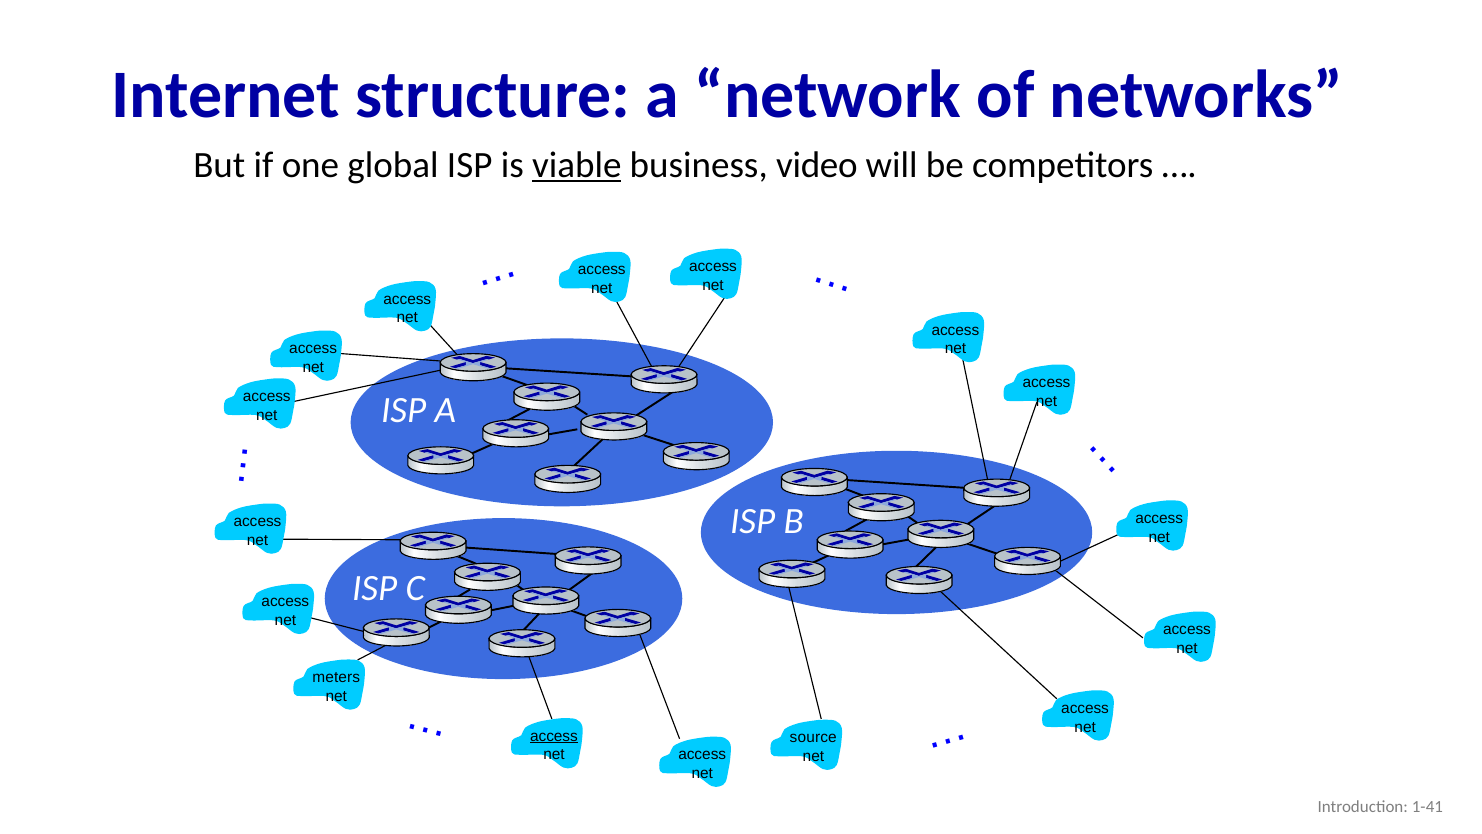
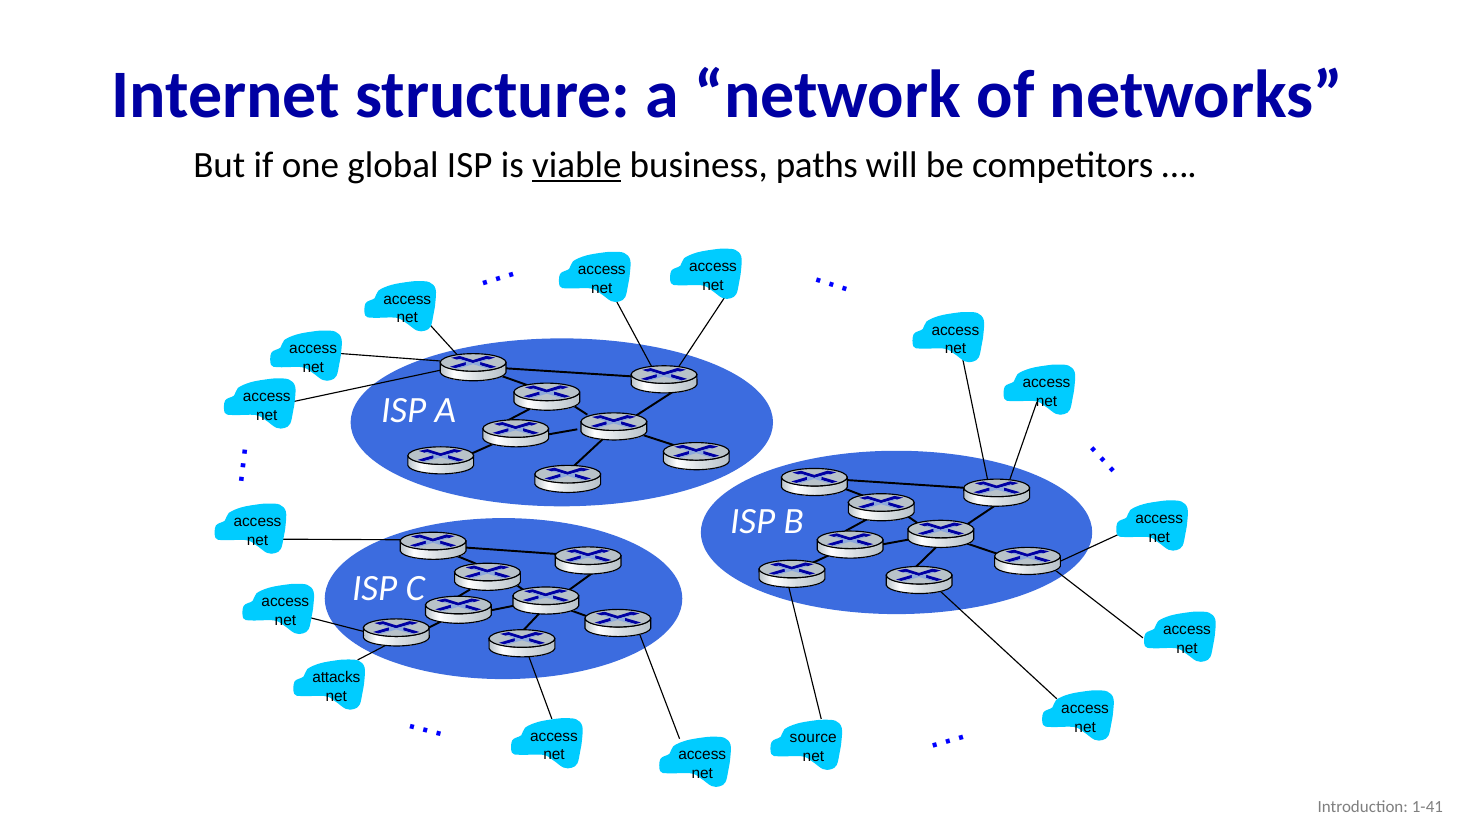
video: video -> paths
meters: meters -> attacks
access at (554, 736) underline: present -> none
